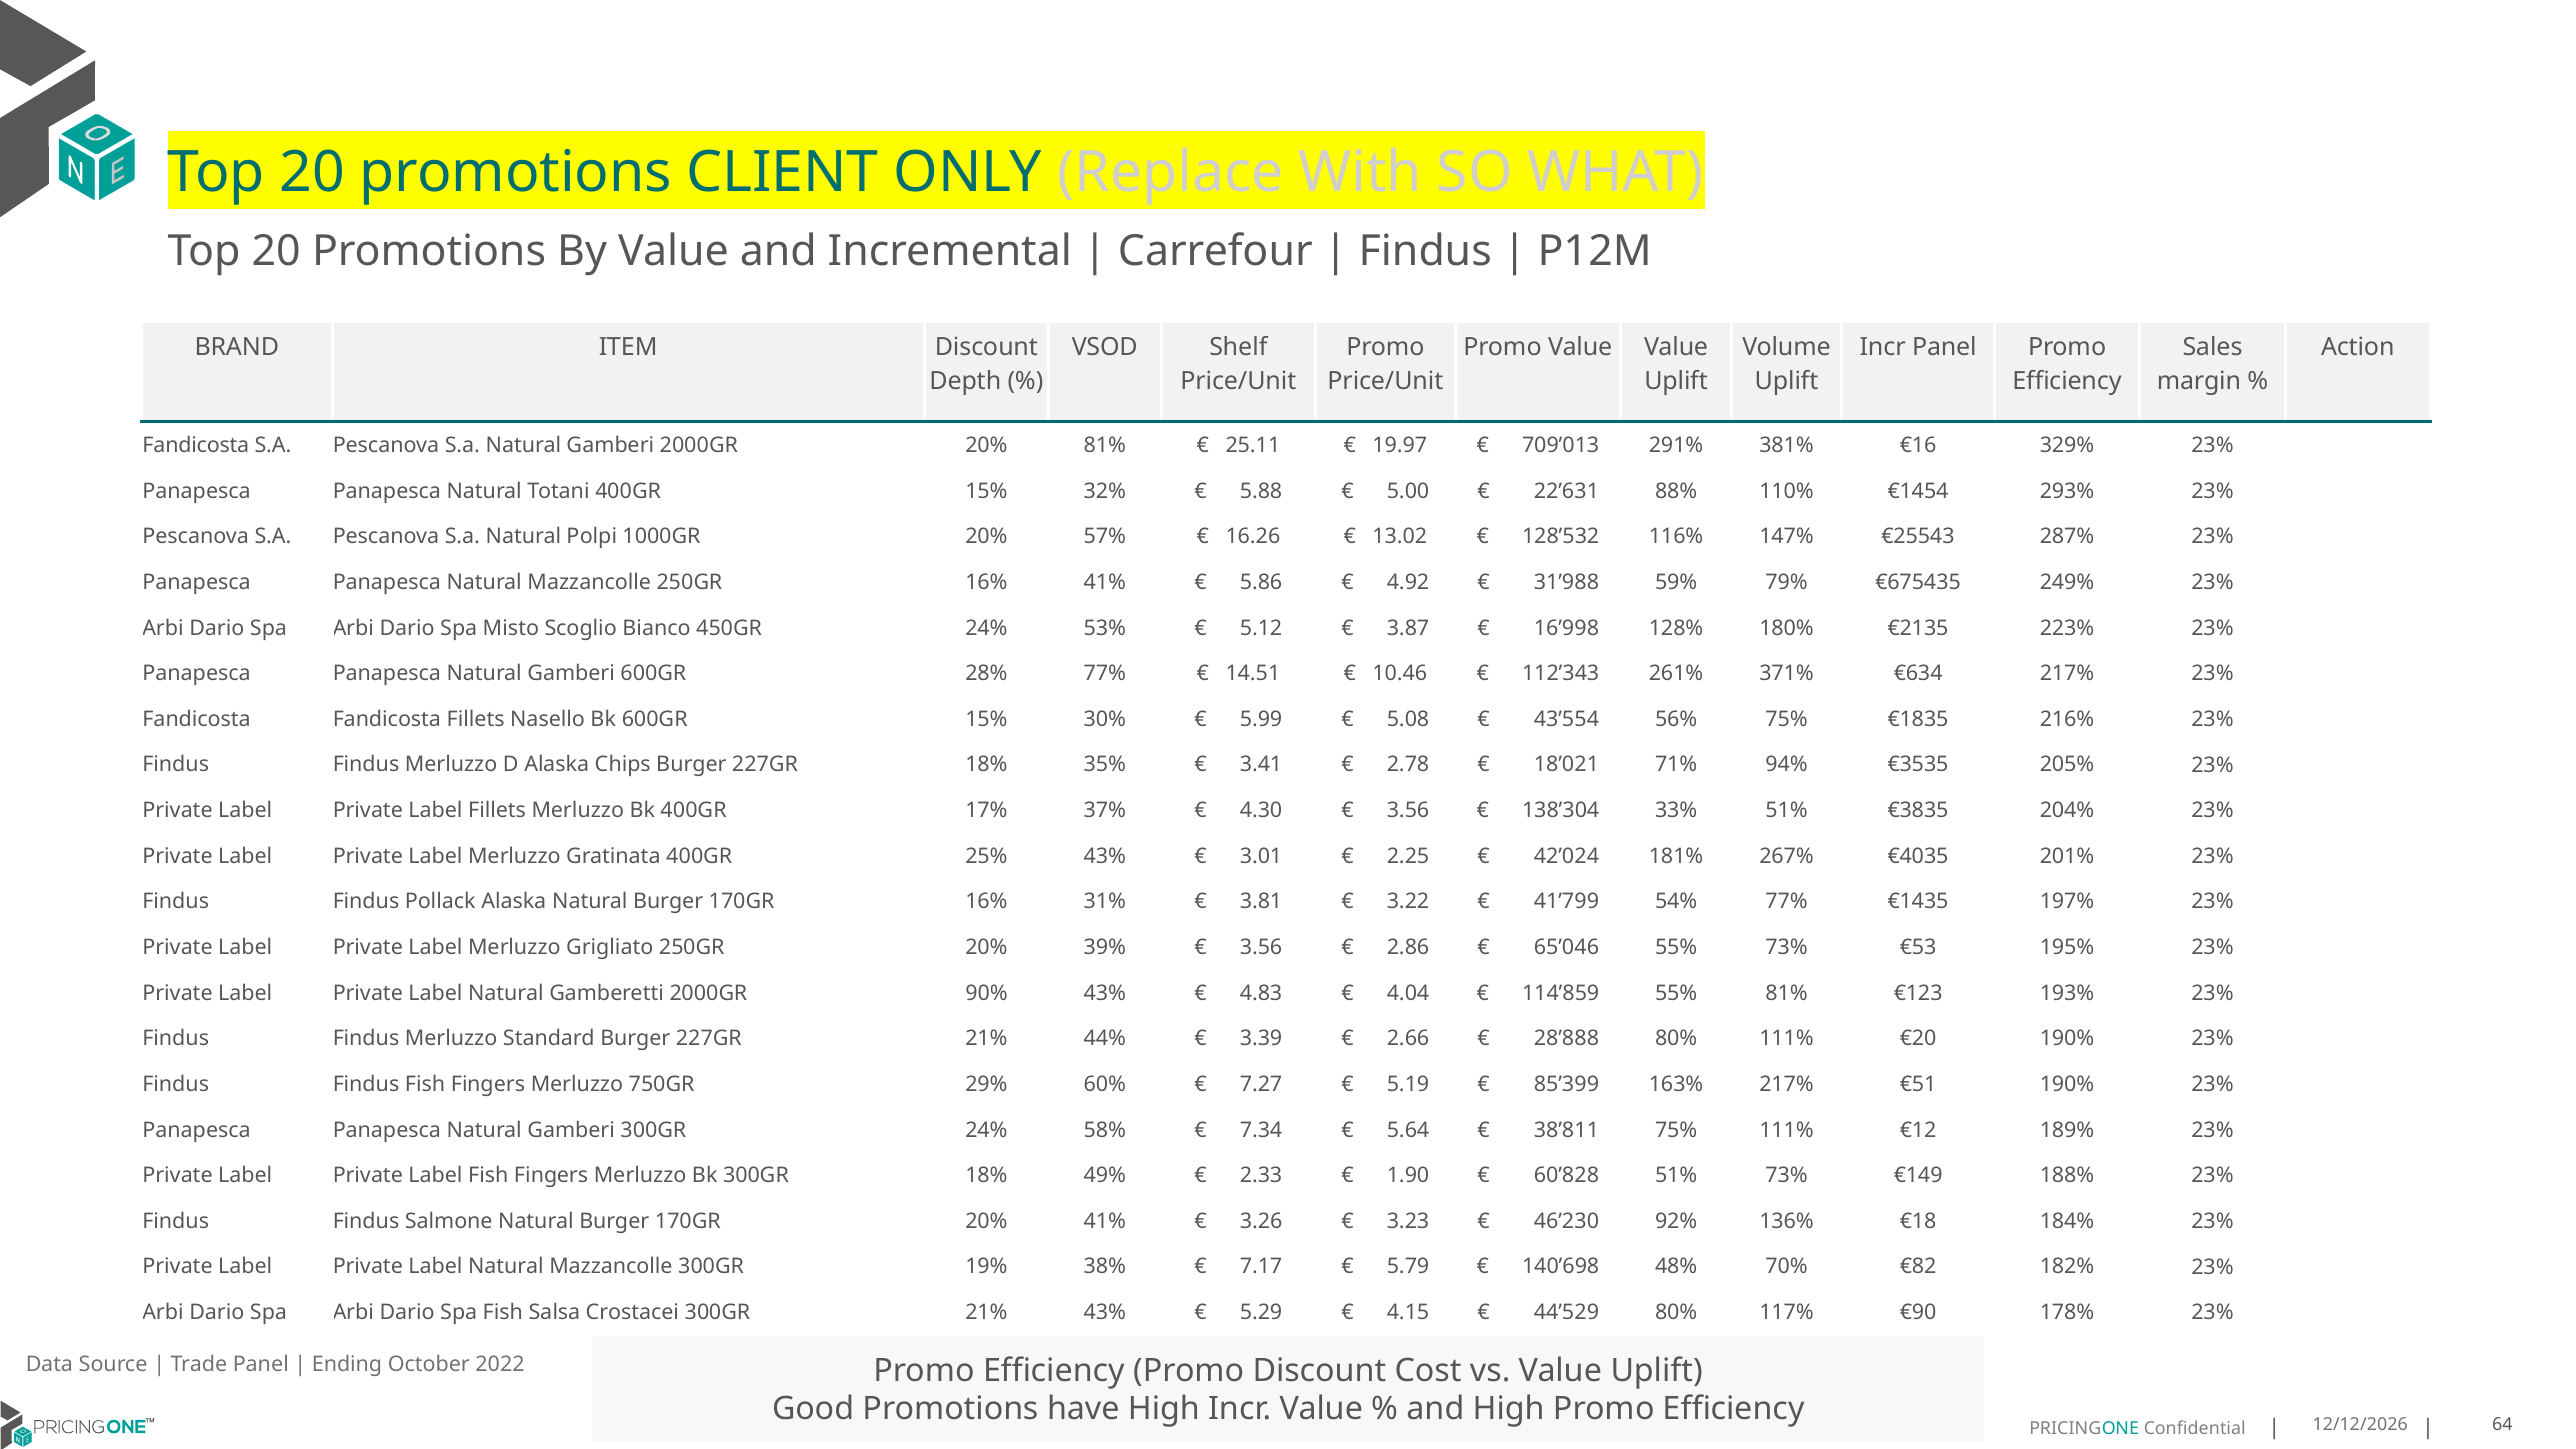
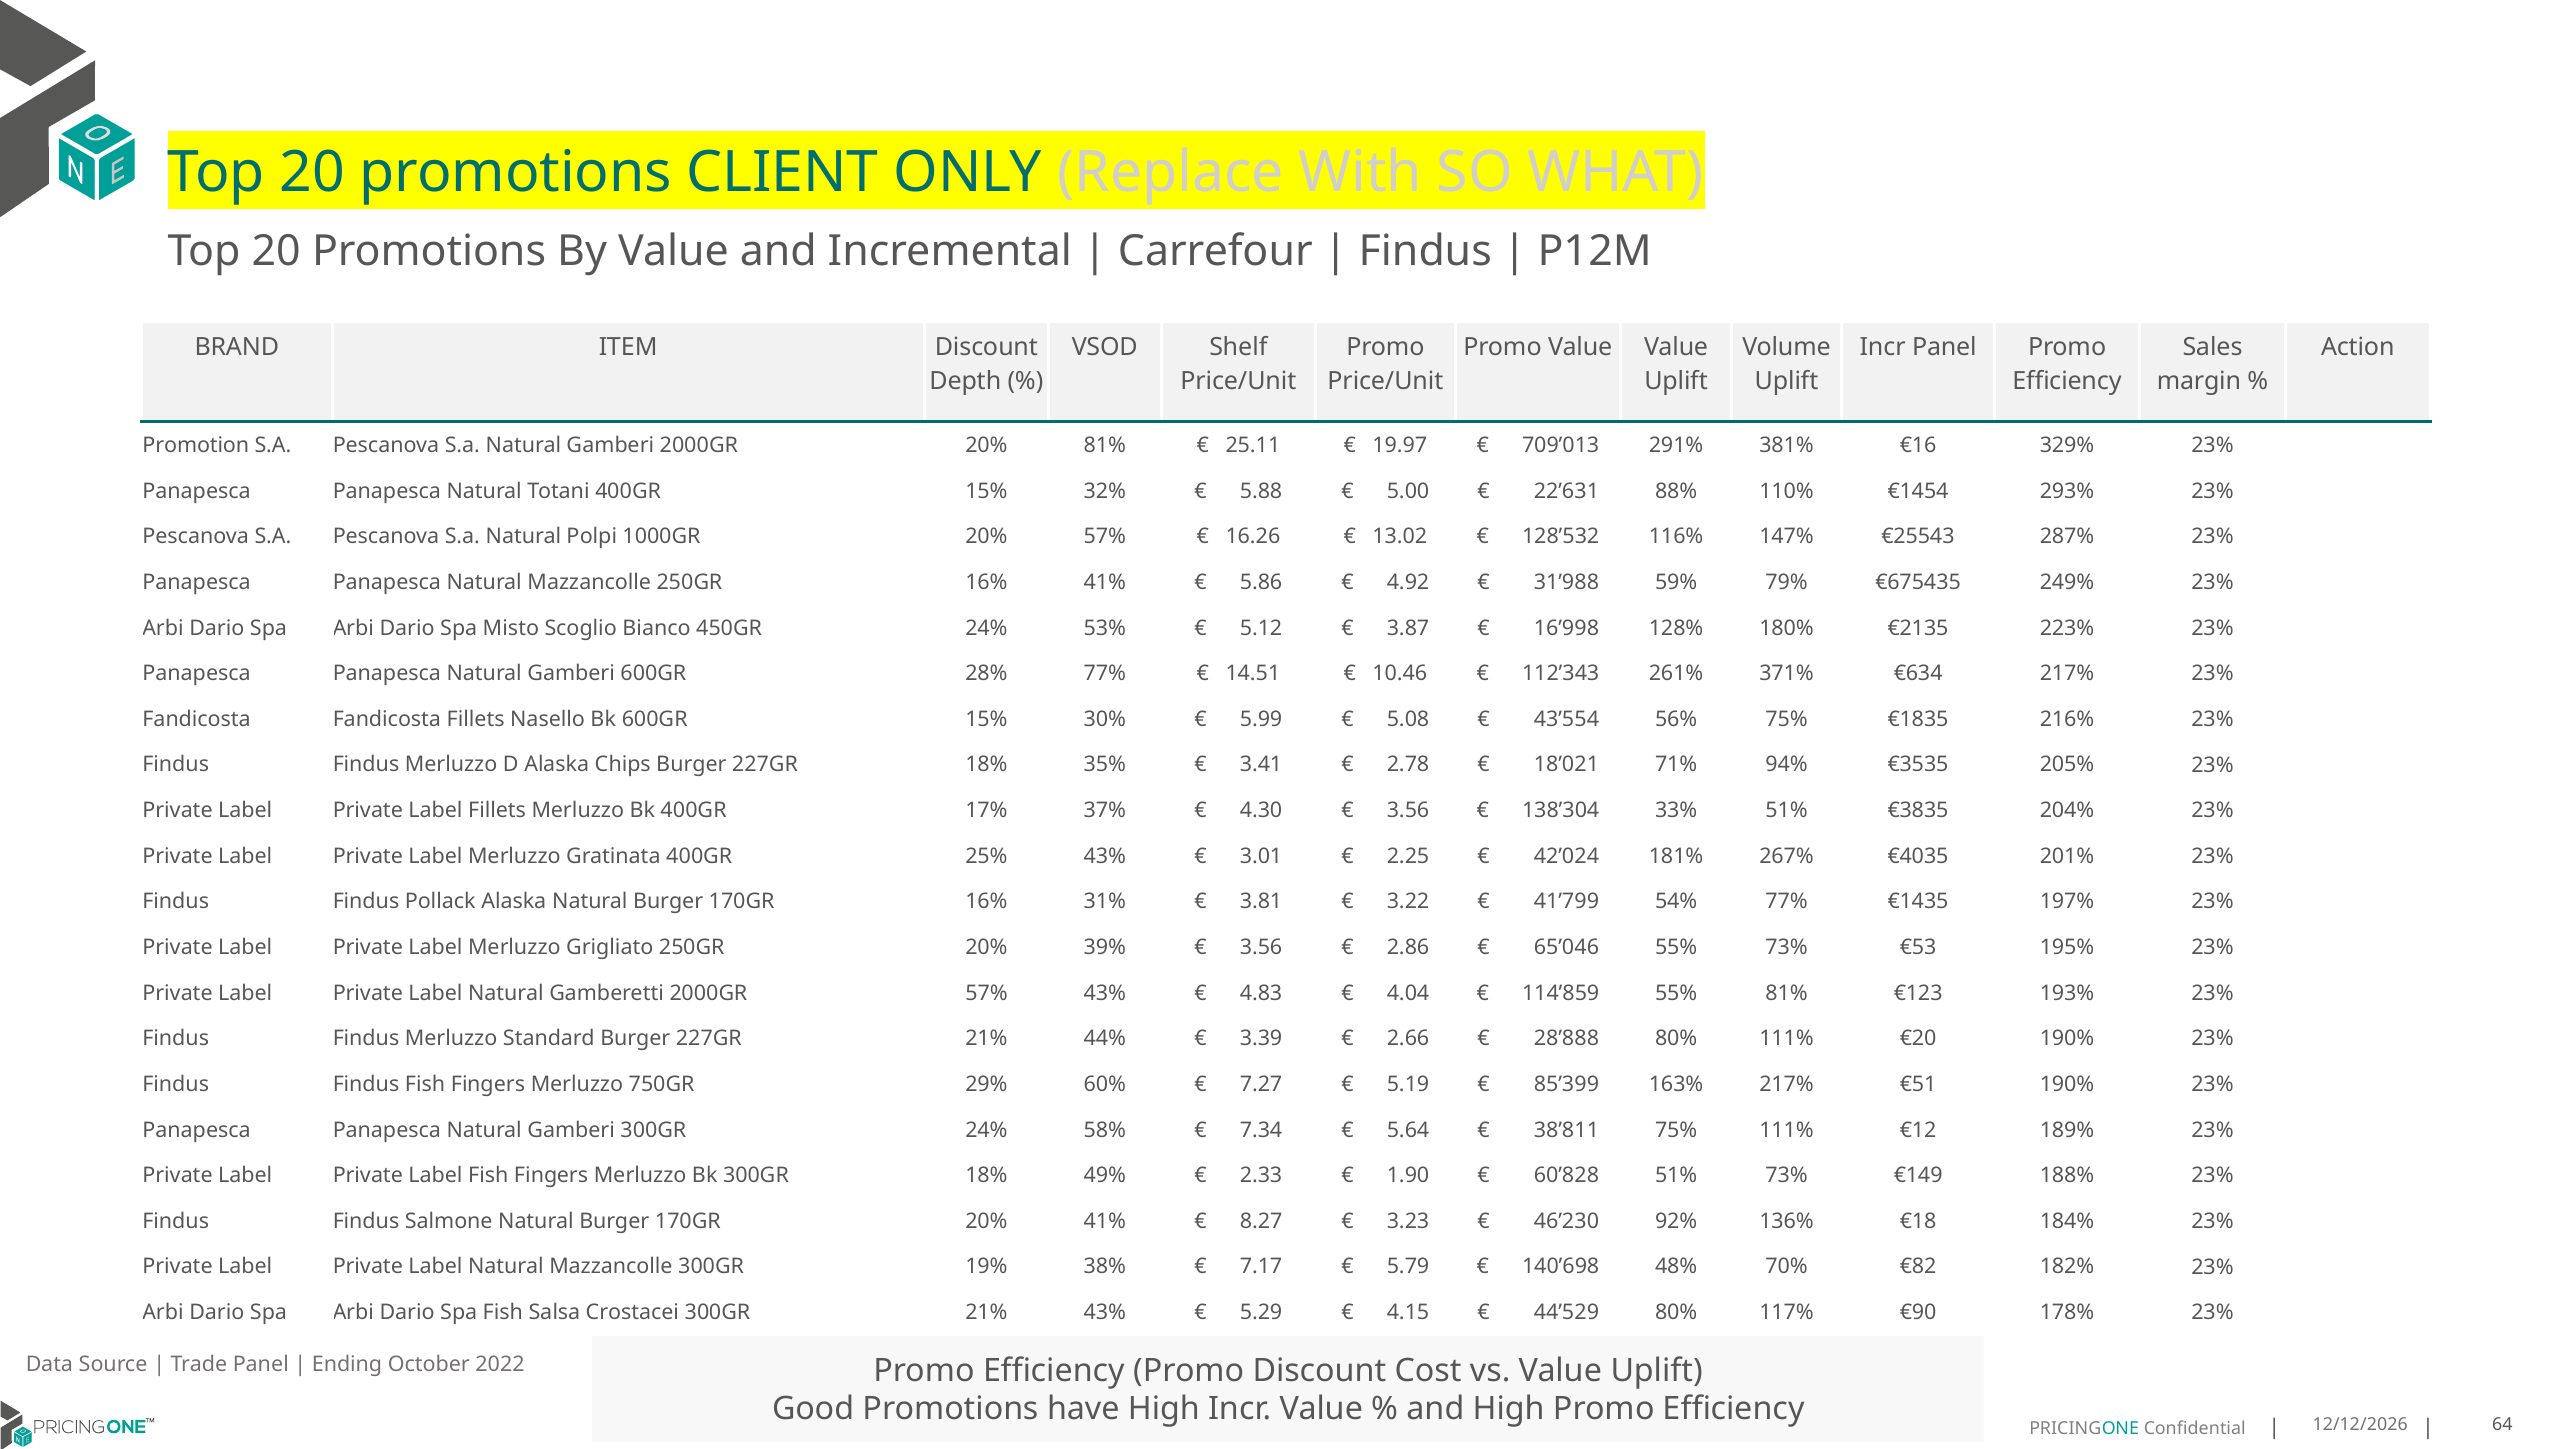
Fandicosta at (196, 445): Fandicosta -> Promotion
2000GR 90%: 90% -> 57%
3.26: 3.26 -> 8.27
